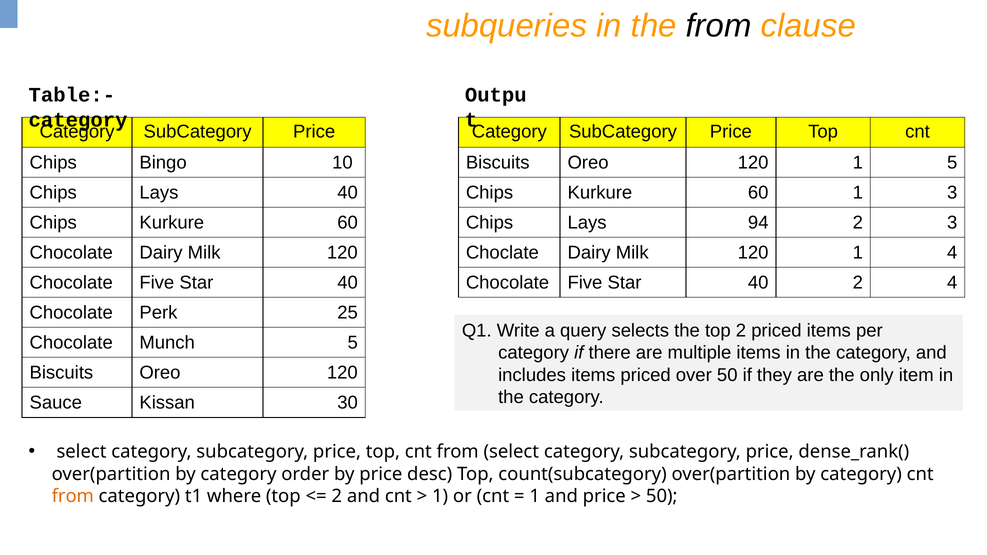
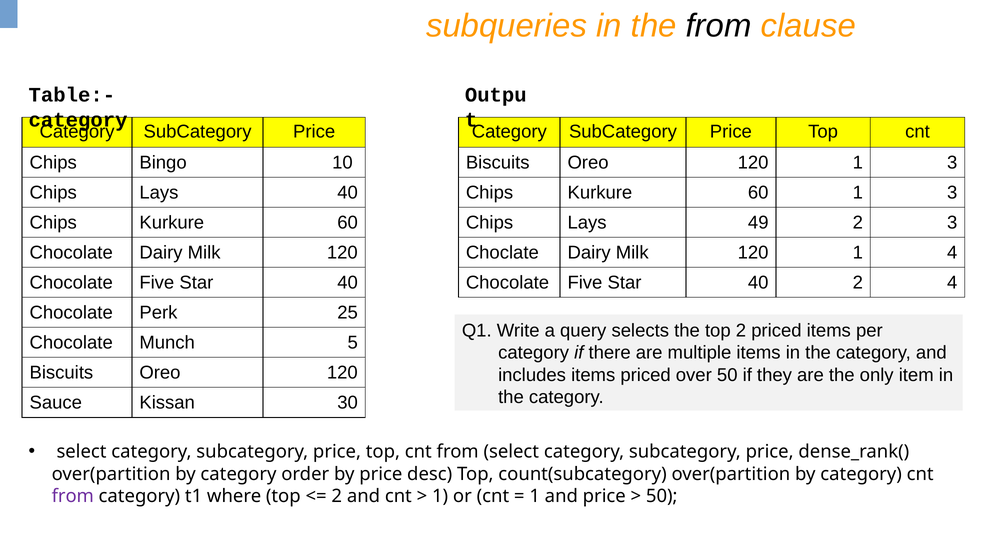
120 1 5: 5 -> 3
94: 94 -> 49
from at (73, 496) colour: orange -> purple
